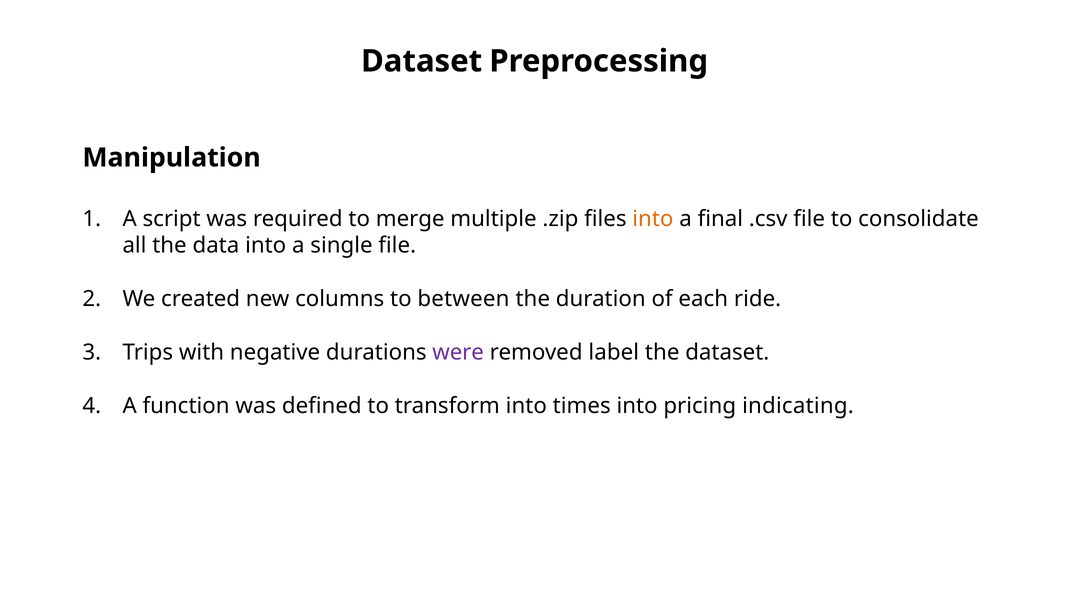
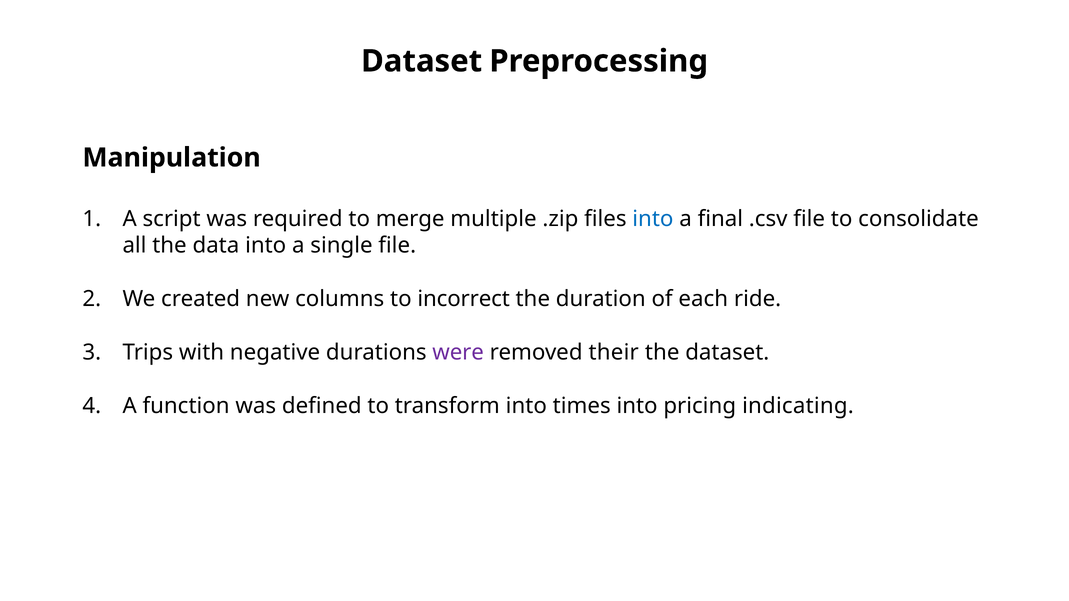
into at (653, 219) colour: orange -> blue
between: between -> incorrect
label: label -> their
